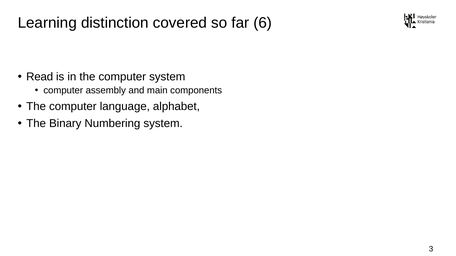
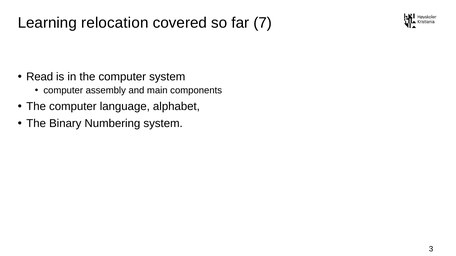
distinction: distinction -> relocation
6: 6 -> 7
